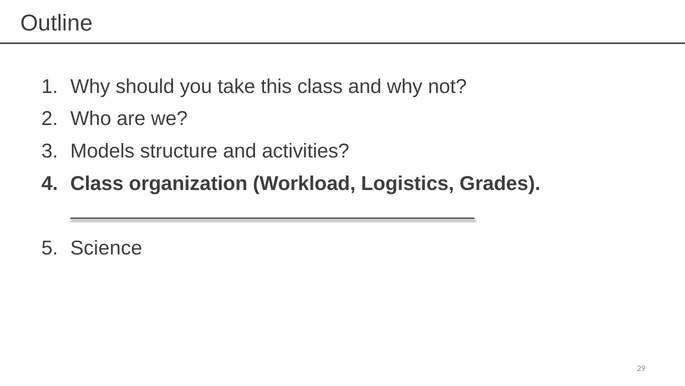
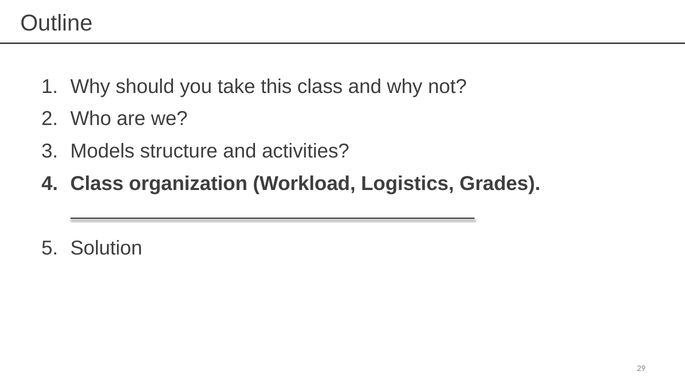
Science: Science -> Solution
